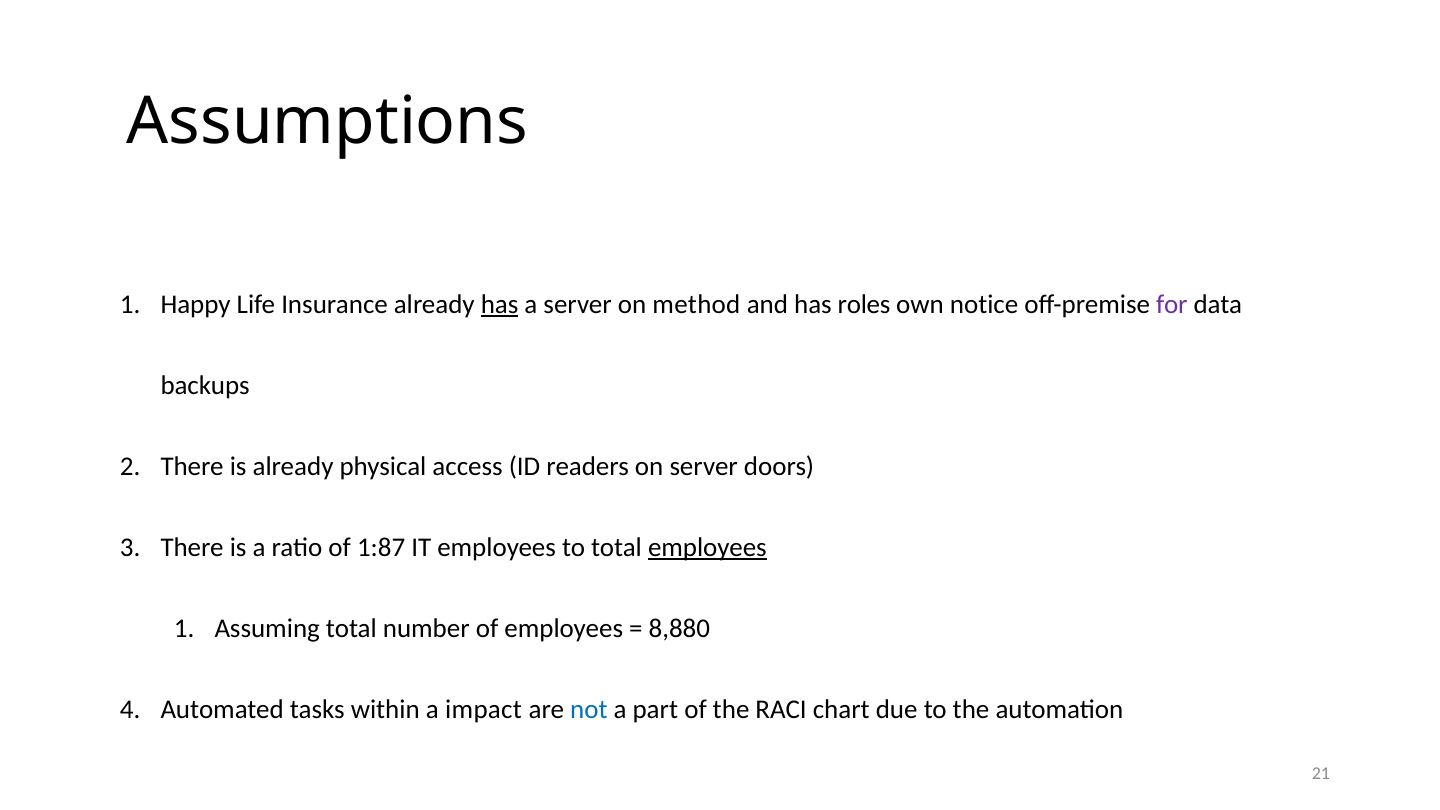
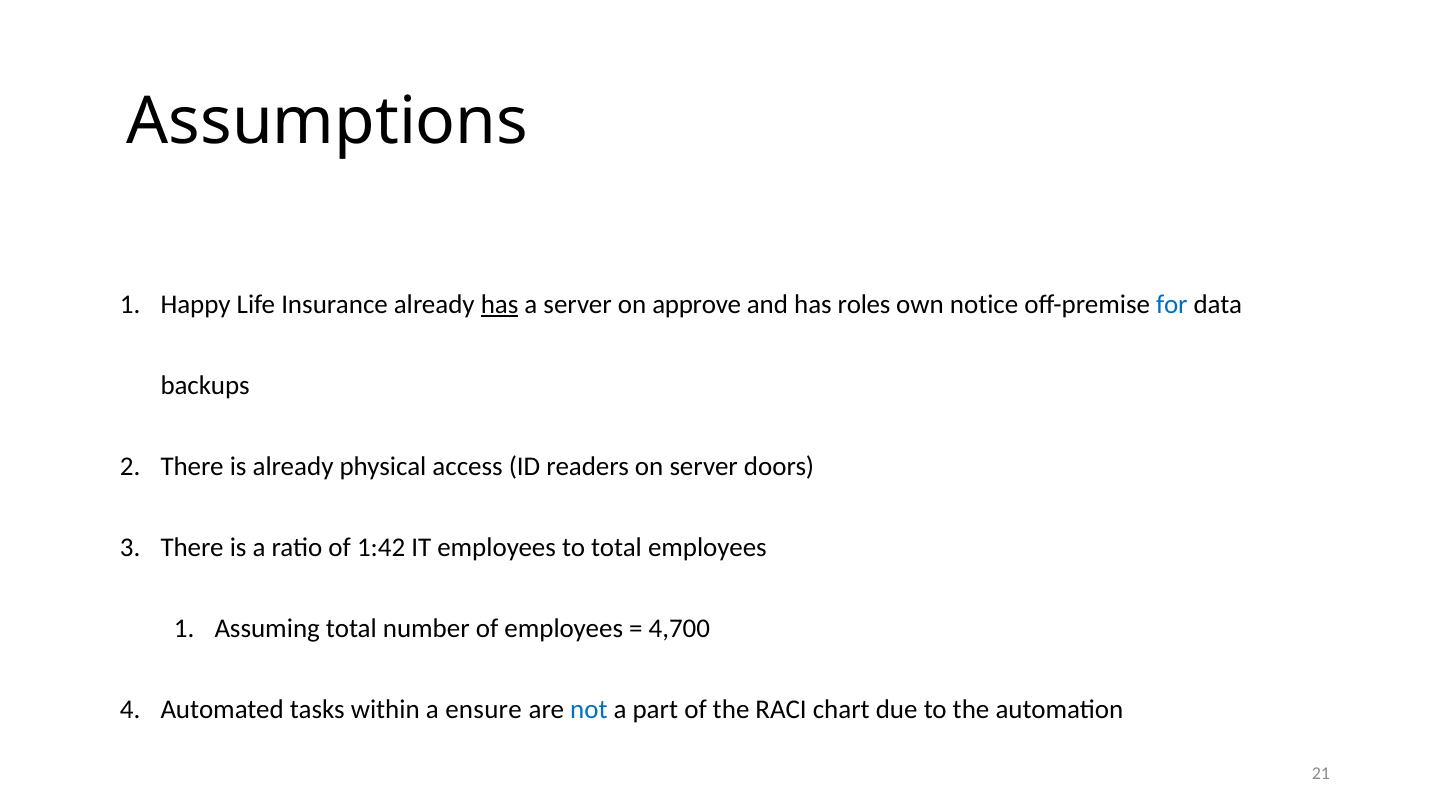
method: method -> approve
for colour: purple -> blue
1:87: 1:87 -> 1:42
employees at (707, 548) underline: present -> none
8,880: 8,880 -> 4,700
impact: impact -> ensure
